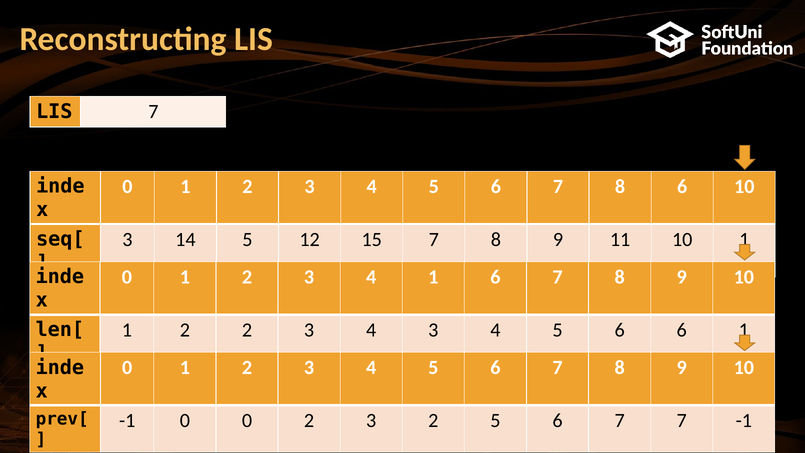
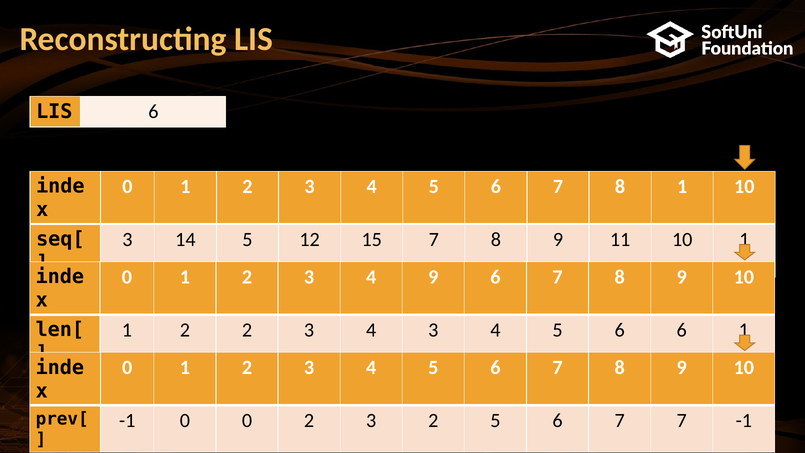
LIS 7: 7 -> 6
8 6: 6 -> 1
4 1: 1 -> 9
